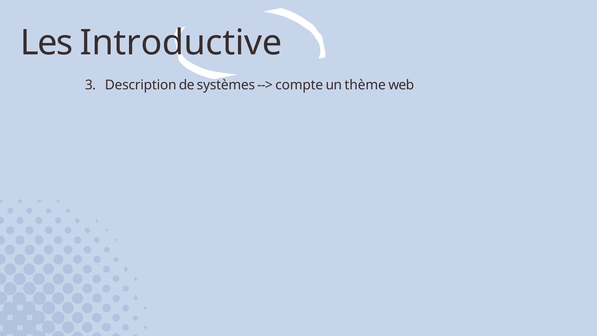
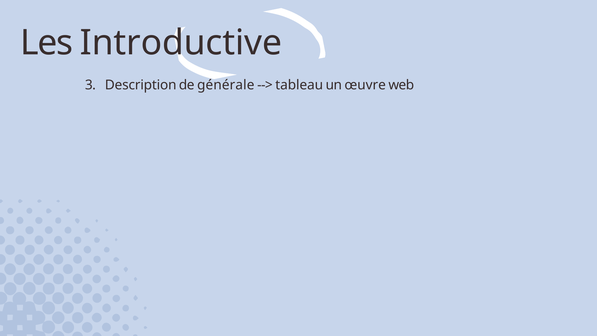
systèmes: systèmes -> générale
compte: compte -> tableau
thème: thème -> œuvre
